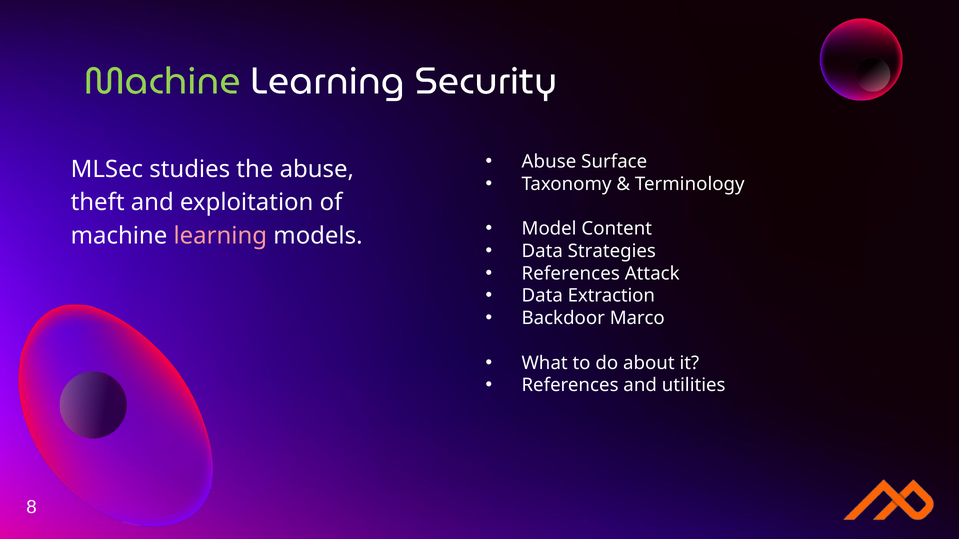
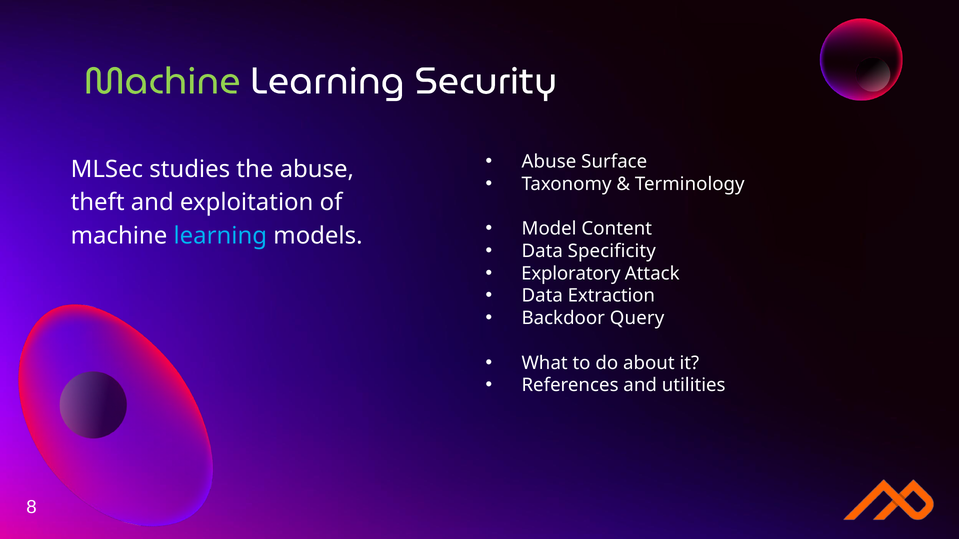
learning at (220, 236) colour: pink -> light blue
Strategies: Strategies -> Specificity
References at (571, 274): References -> Exploratory
Marco: Marco -> Query
